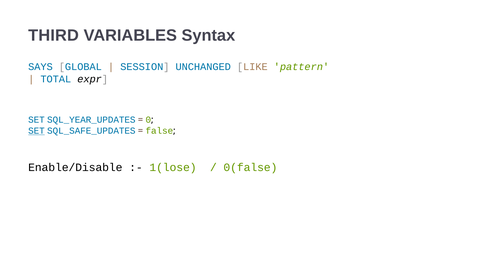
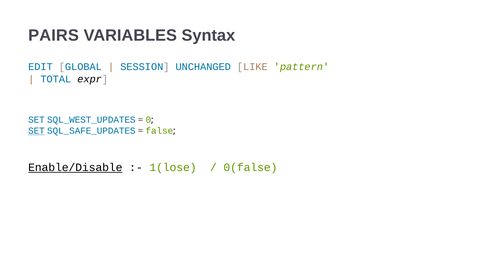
THIRD: THIRD -> PAIRS
SAYS: SAYS -> EDIT
SQL_YEAR_UPDATES: SQL_YEAR_UPDATES -> SQL_WEST_UPDATES
Enable/Disable underline: none -> present
